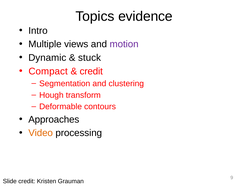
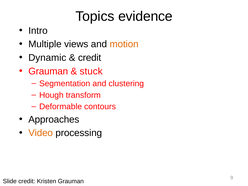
motion colour: purple -> orange
stuck at (90, 58): stuck -> credit
Compact at (48, 71): Compact -> Grauman
credit at (91, 71): credit -> stuck
